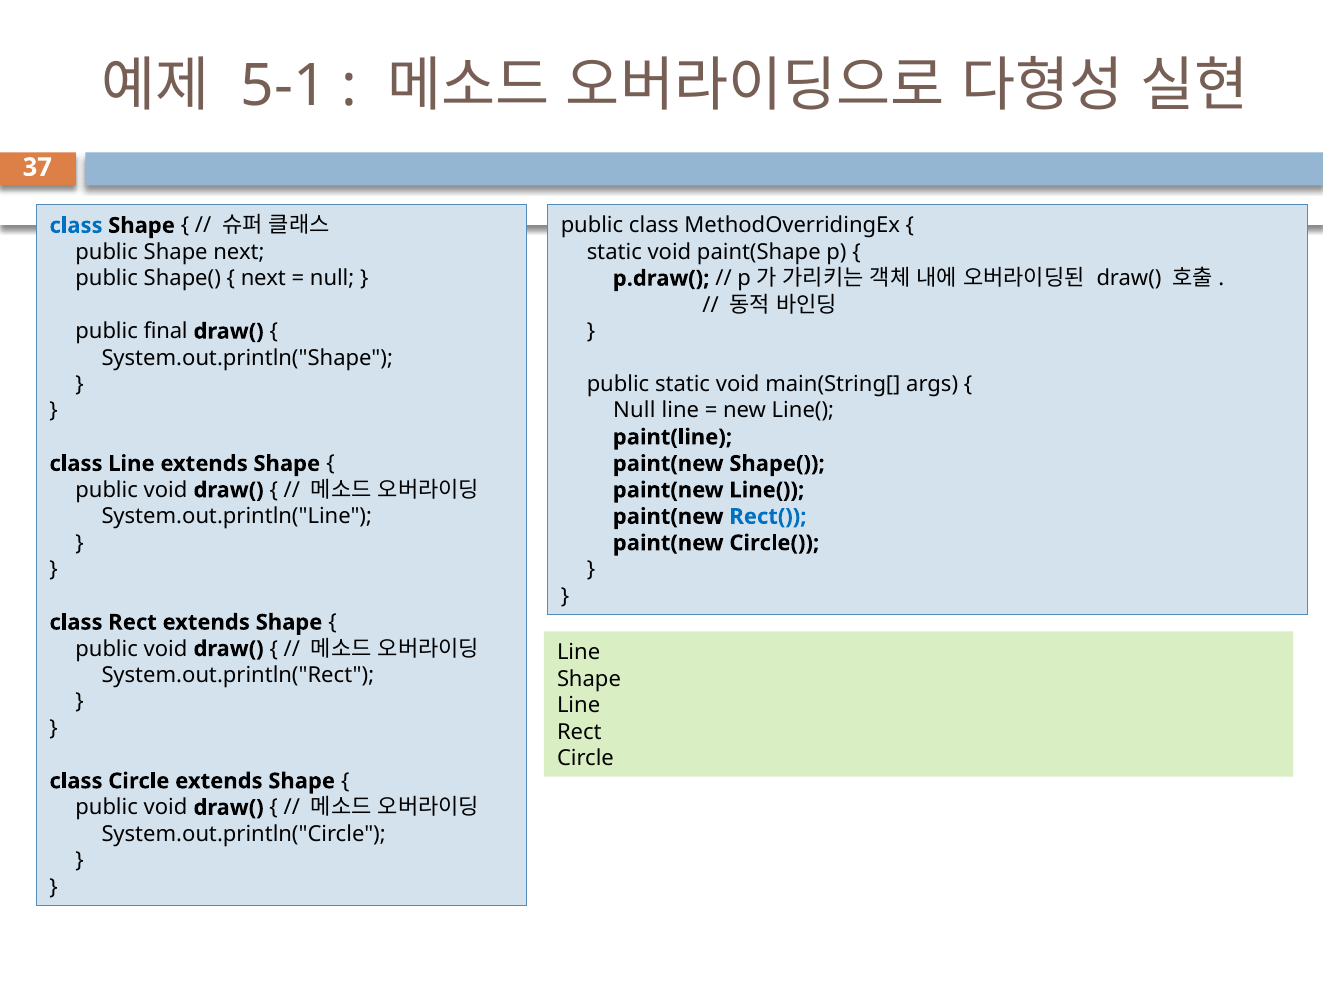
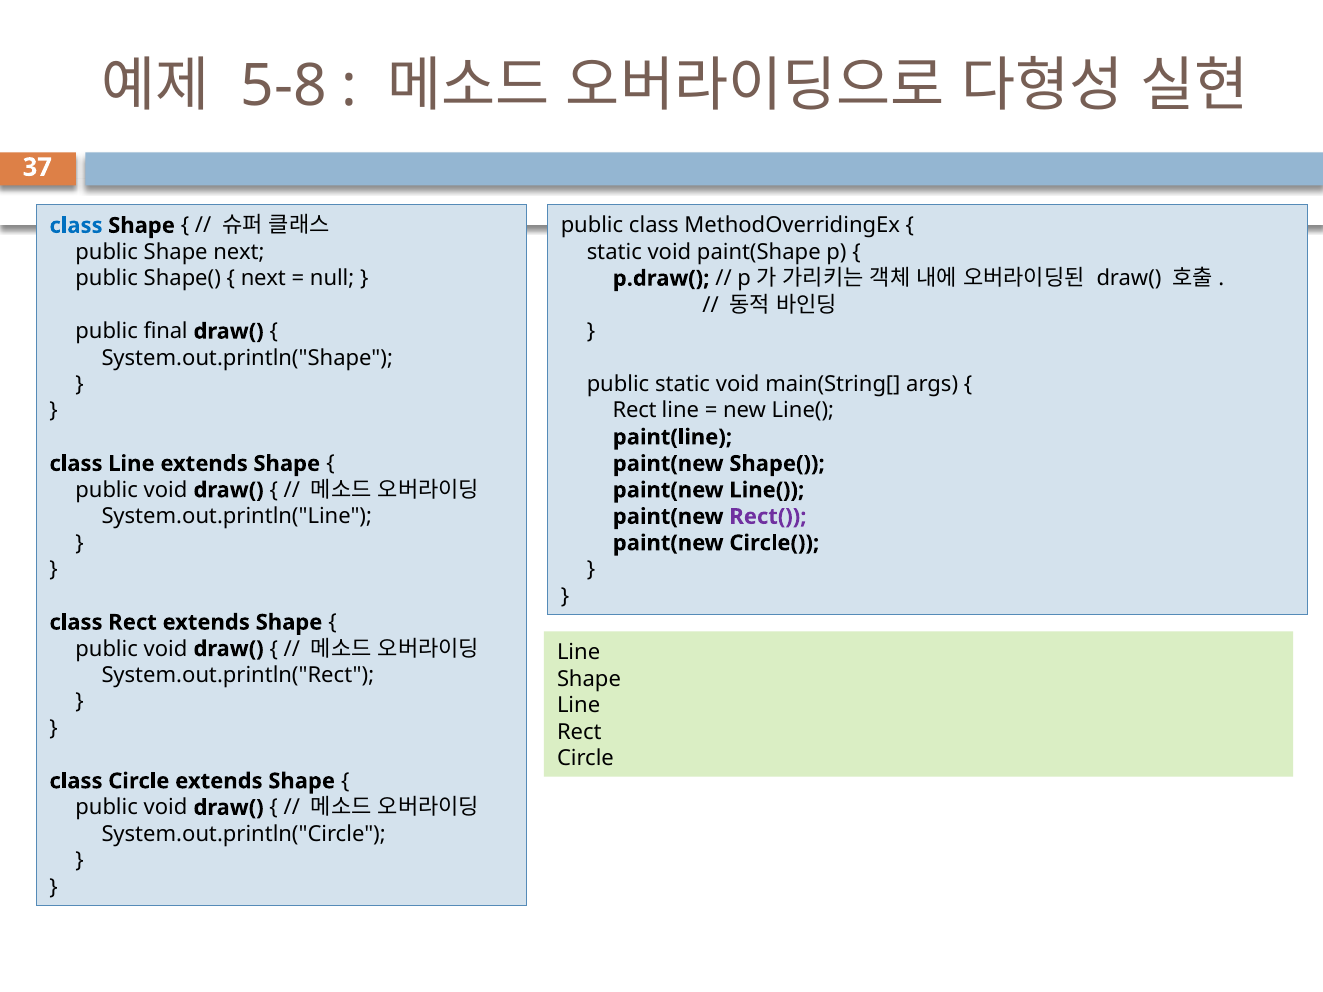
5-1: 5-1 -> 5-8
Null at (634, 411): Null -> Rect
Rect( colour: blue -> purple
